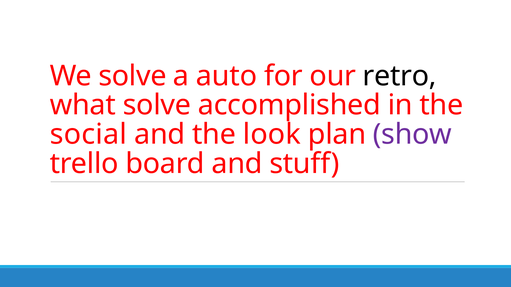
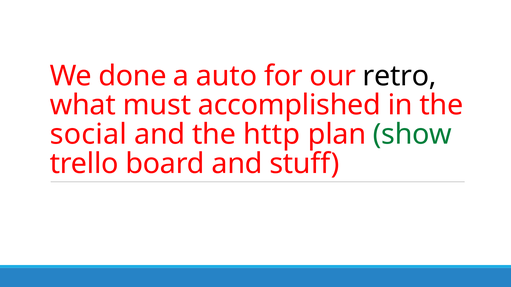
We solve: solve -> done
what solve: solve -> must
look: look -> http
show colour: purple -> green
